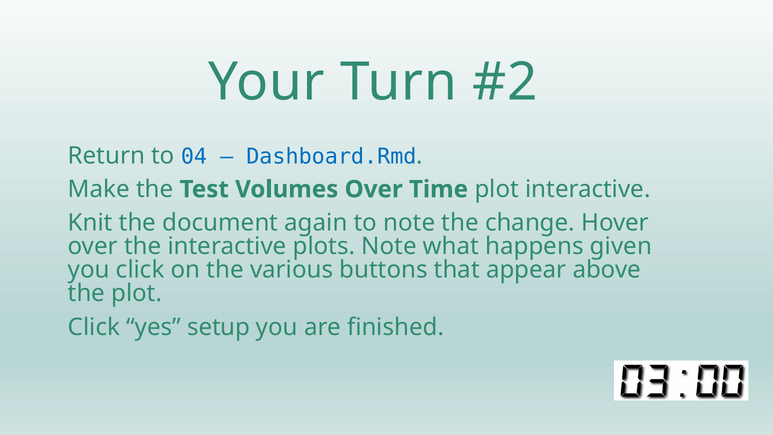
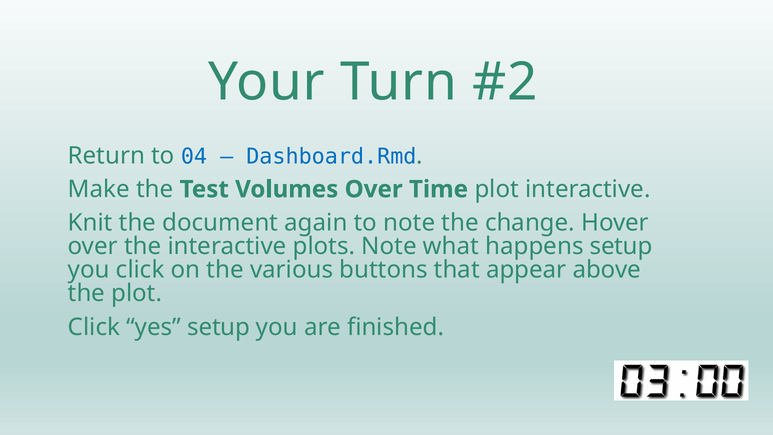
happens given: given -> setup
